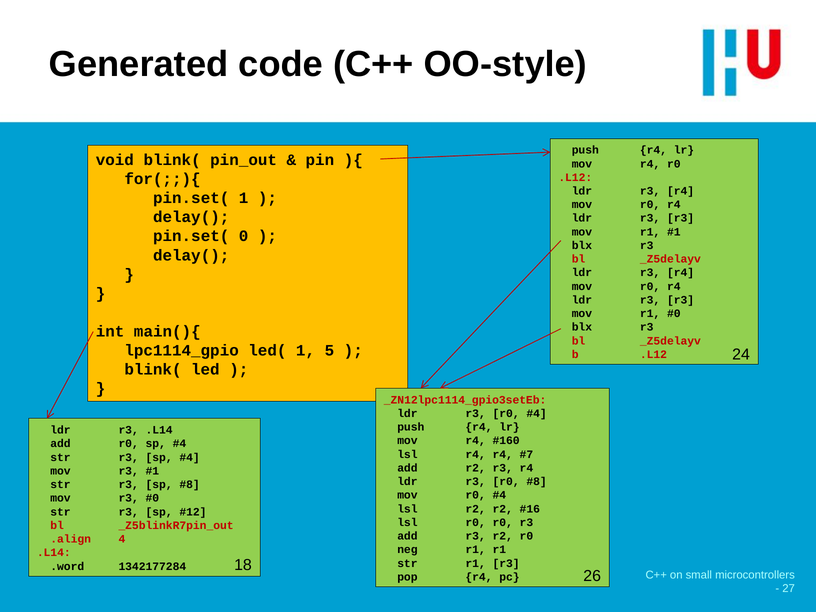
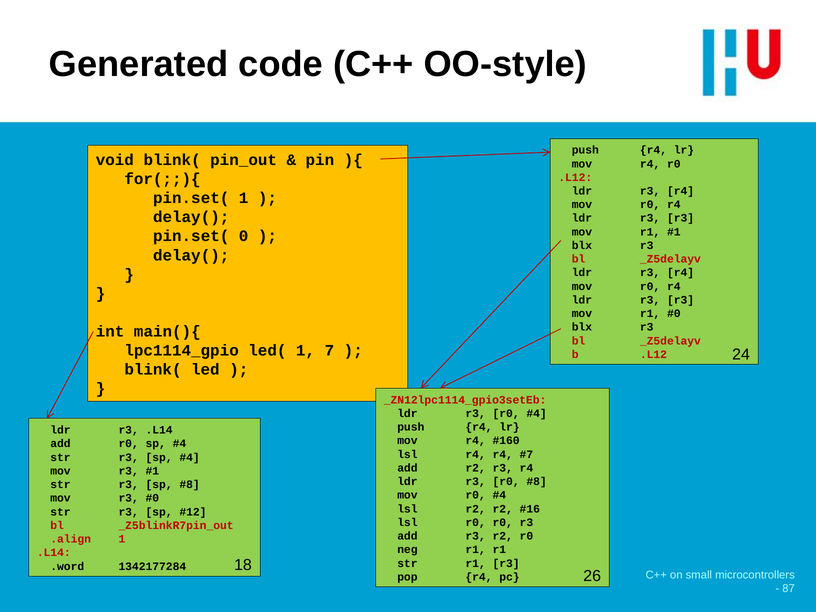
5: 5 -> 7
.align 4: 4 -> 1
27: 27 -> 87
